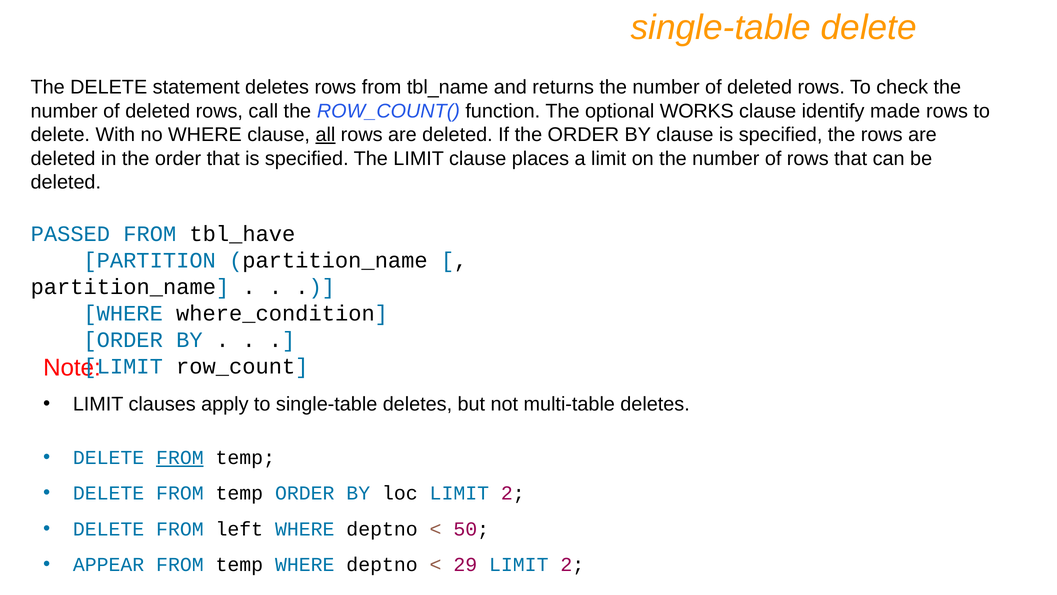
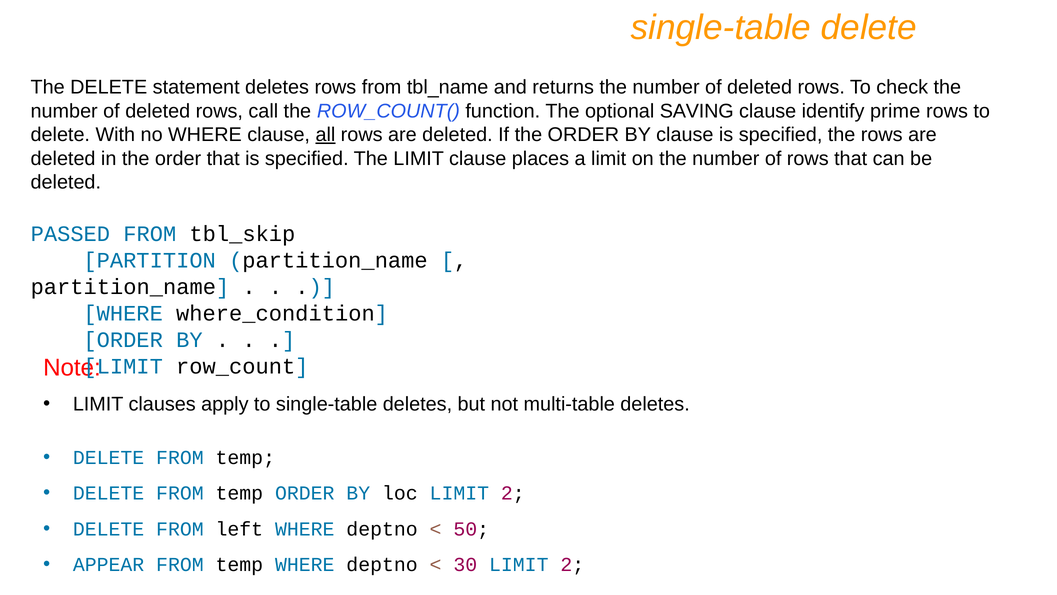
WORKS: WORKS -> SAVING
made: made -> prime
tbl_have: tbl_have -> tbl_skip
FROM at (180, 457) underline: present -> none
29: 29 -> 30
